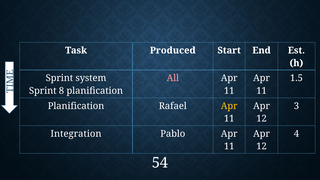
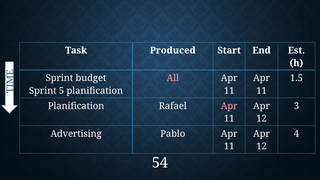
system: system -> budget
8: 8 -> 5
Apr at (229, 106) colour: yellow -> pink
Integration: Integration -> Advertising
